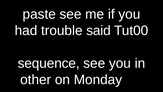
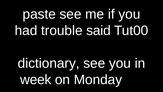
sequence: sequence -> dictionary
other: other -> week
